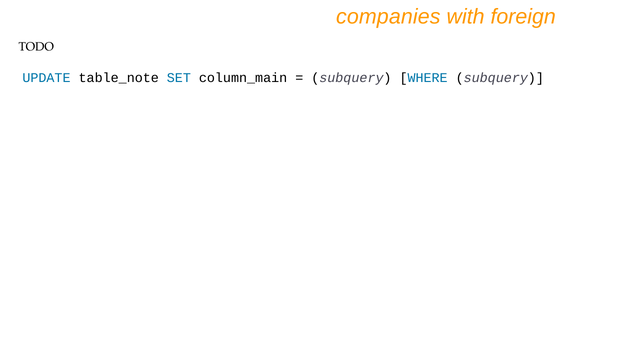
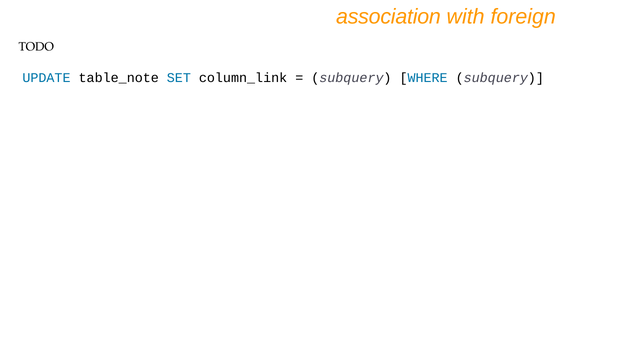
companies: companies -> association
column_main: column_main -> column_link
